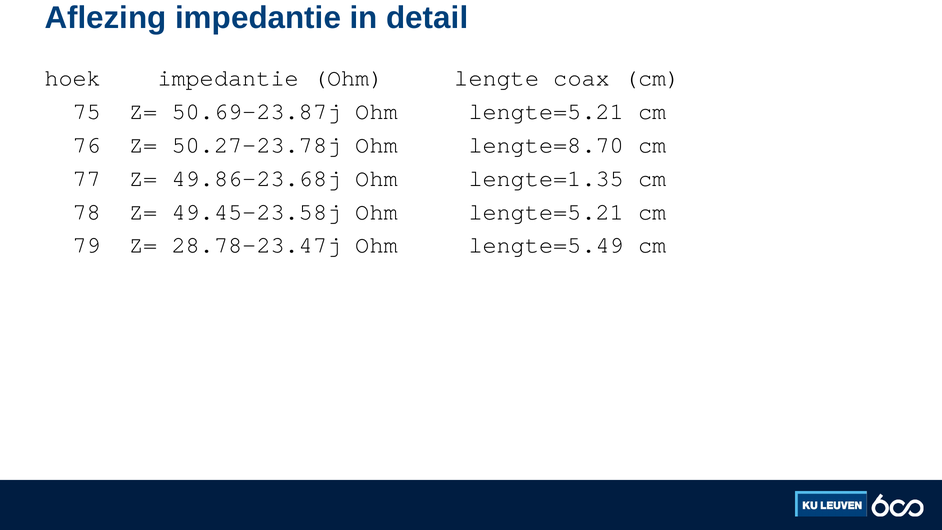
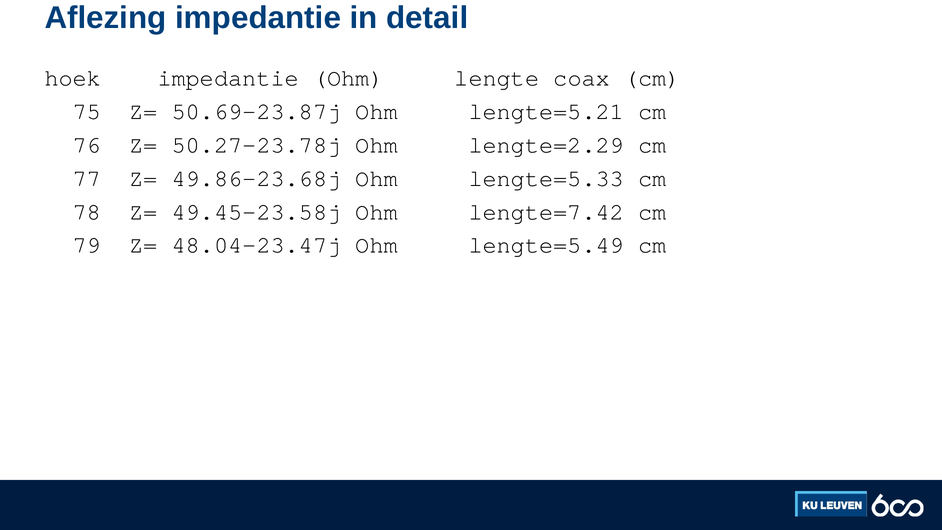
lengte=8.70: lengte=8.70 -> lengte=2.29
lengte=1.35: lengte=1.35 -> lengte=5.33
49.45-23.58j Ohm lengte=5.21: lengte=5.21 -> lengte=7.42
28.78-23.47j: 28.78-23.47j -> 48.04-23.47j
